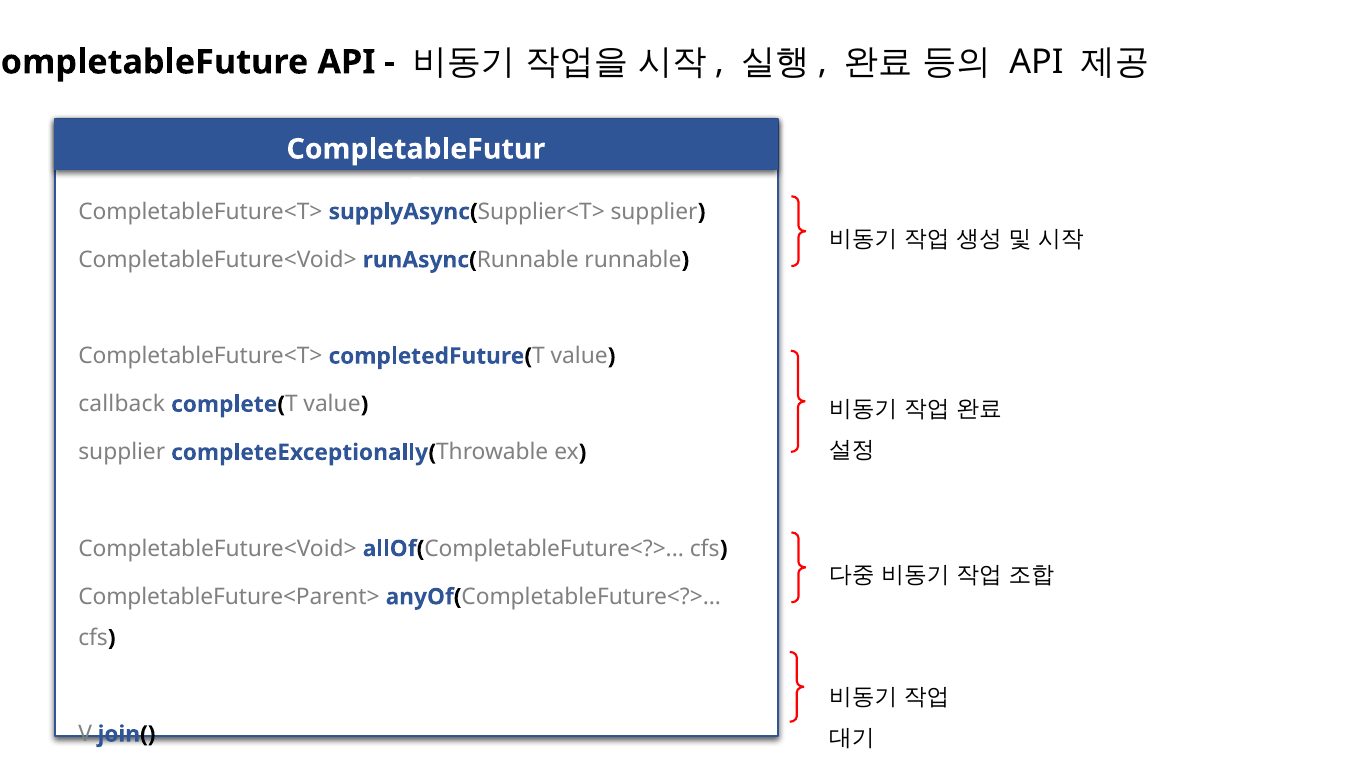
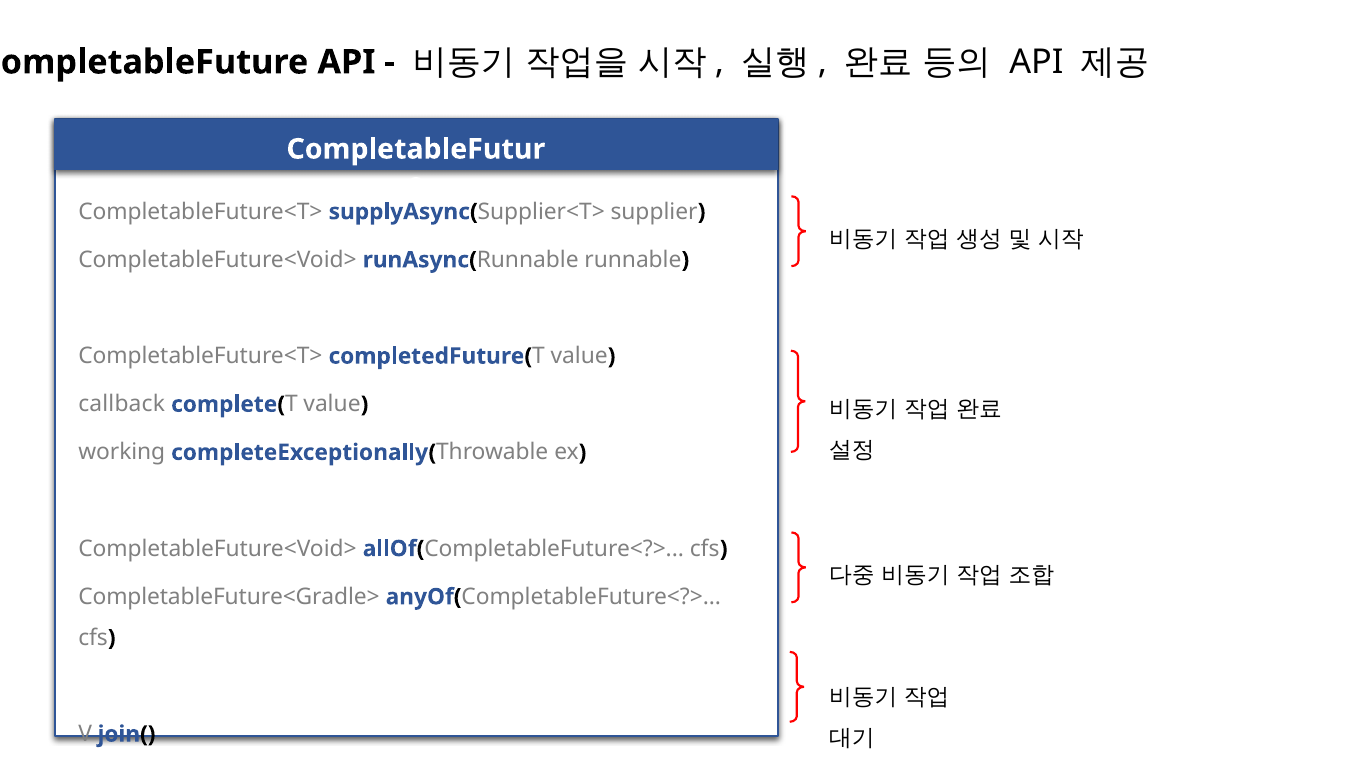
supplier at (122, 452): supplier -> working
CompletableFuture<Parent>: CompletableFuture<Parent> -> CompletableFuture<Gradle>
